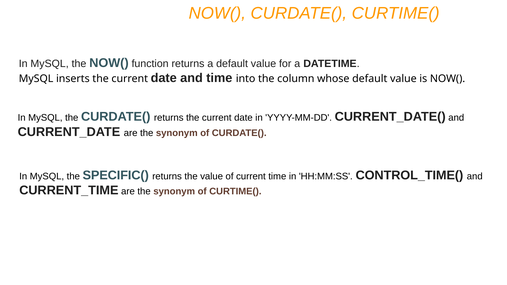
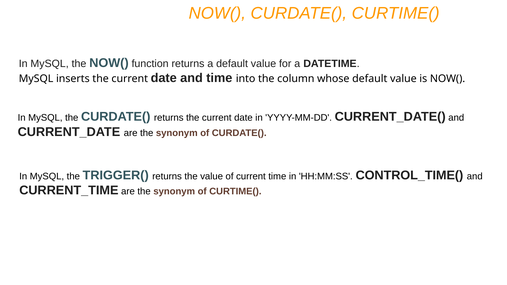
SPECIFIC(: SPECIFIC( -> TRIGGER(
